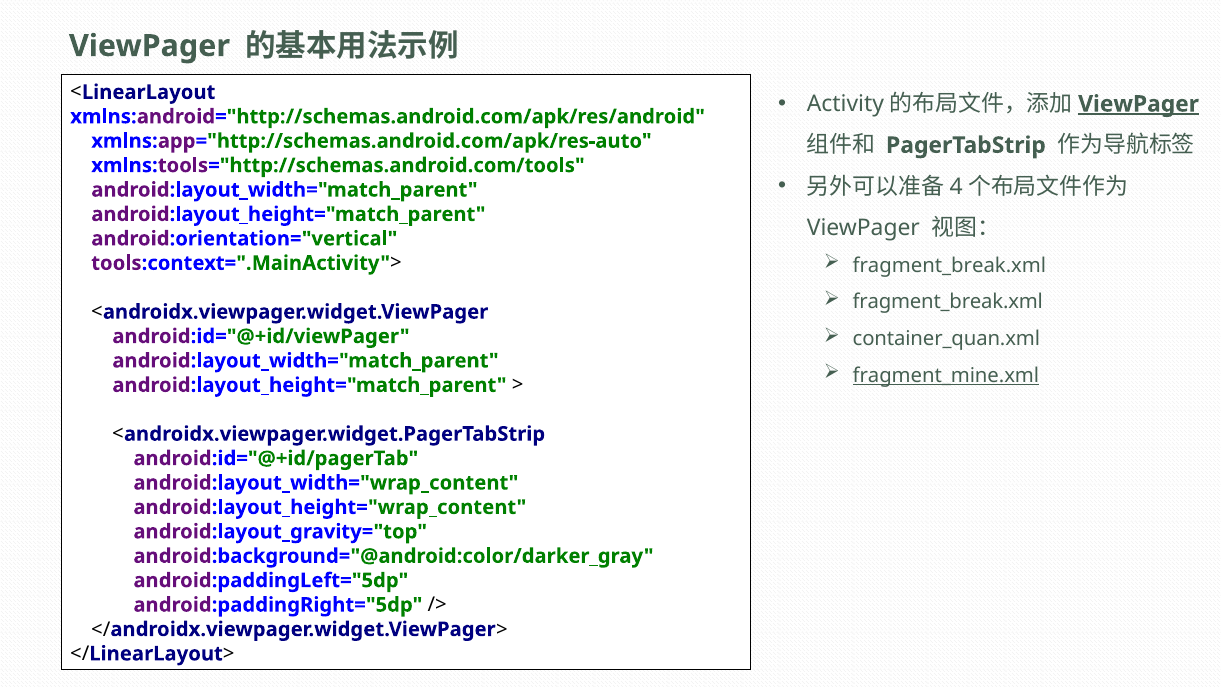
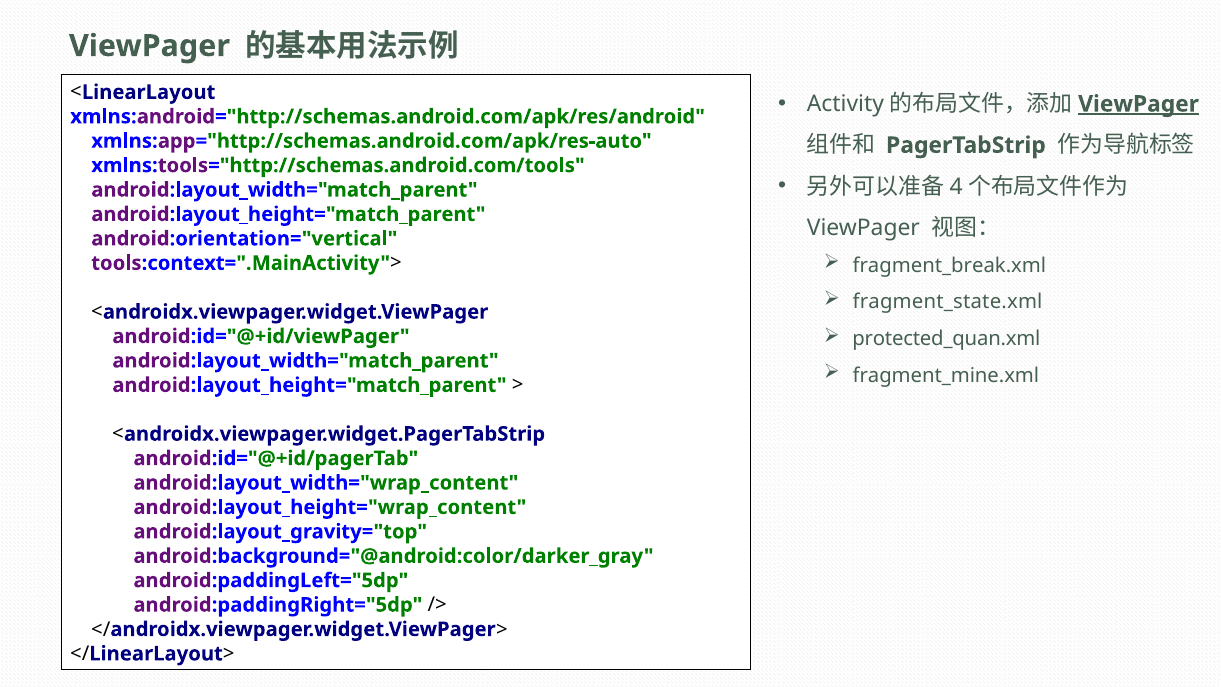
fragment_break.xml at (948, 302): fragment_break.xml -> fragment_state.xml
container_quan.xml: container_quan.xml -> protected_quan.xml
fragment_mine.xml underline: present -> none
